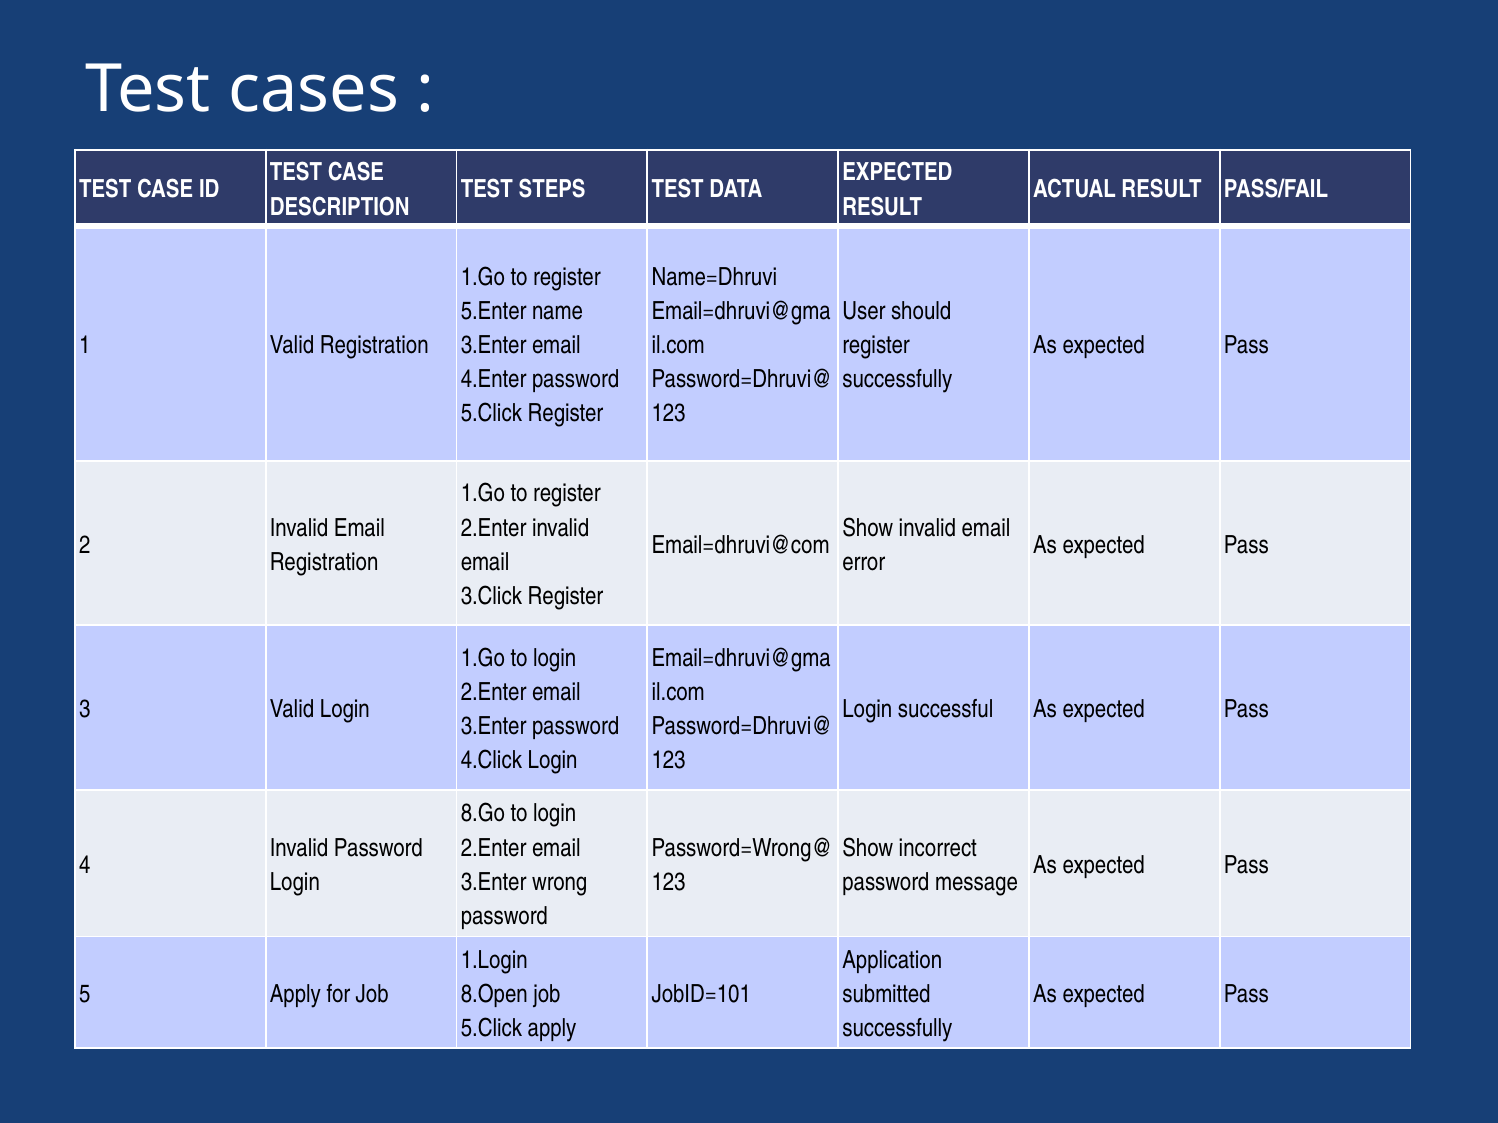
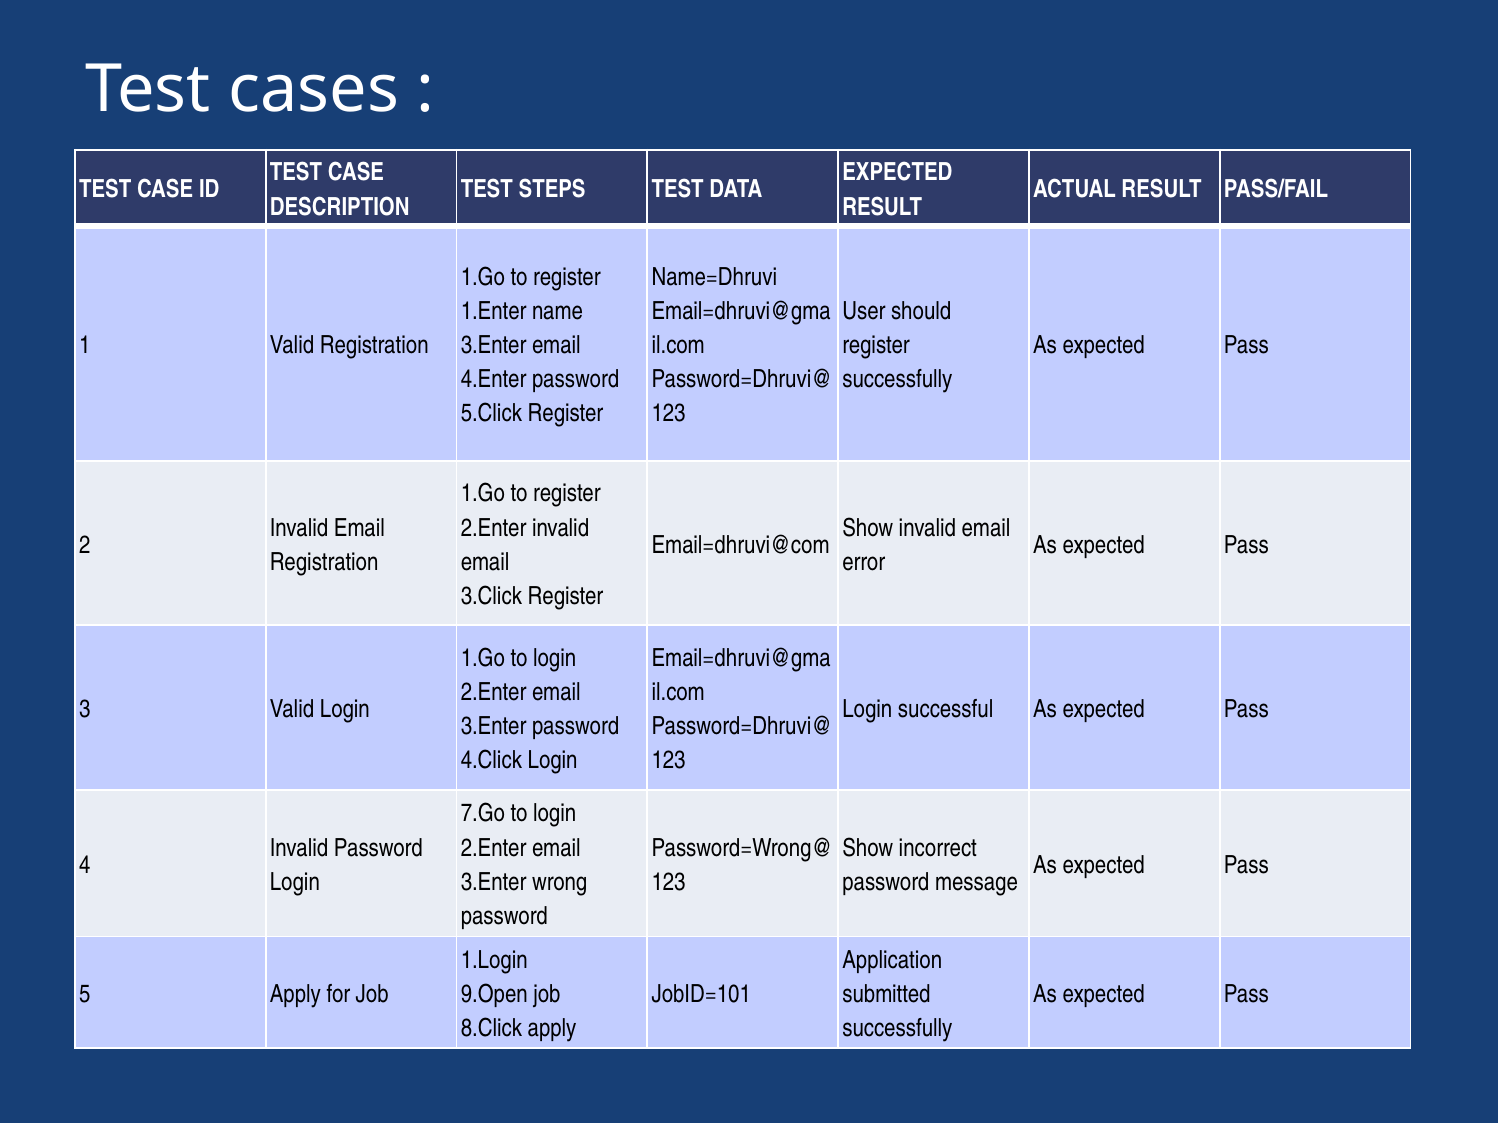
5.Enter: 5.Enter -> 1.Enter
8.Go: 8.Go -> 7.Go
8.Open: 8.Open -> 9.Open
5.Click at (491, 1029): 5.Click -> 8.Click
